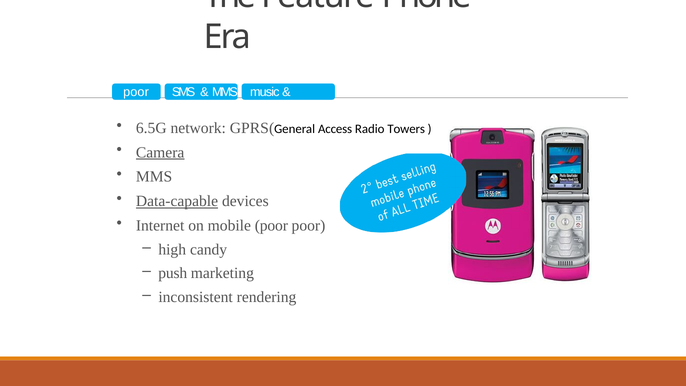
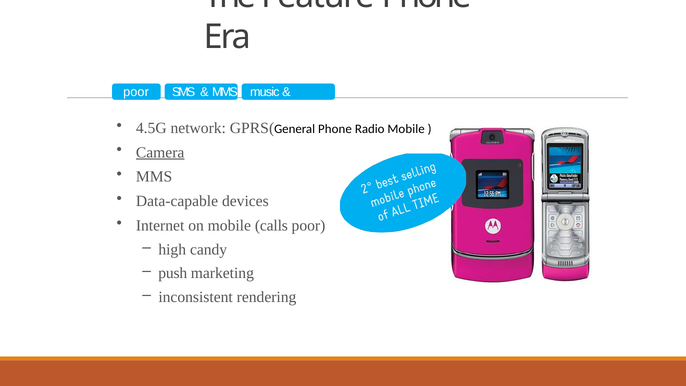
6.5G: 6.5G -> 4.5G
Access at (335, 129): Access -> Phone
Radio Towers: Towers -> Mobile
Data-capable underline: present -> none
mobile poor: poor -> calls
